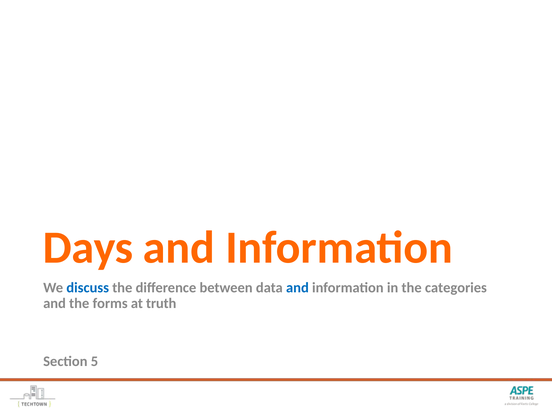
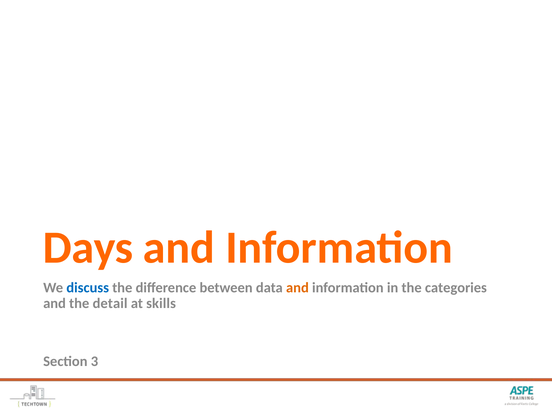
and at (297, 288) colour: blue -> orange
forms: forms -> detail
truth: truth -> skills
5: 5 -> 3
